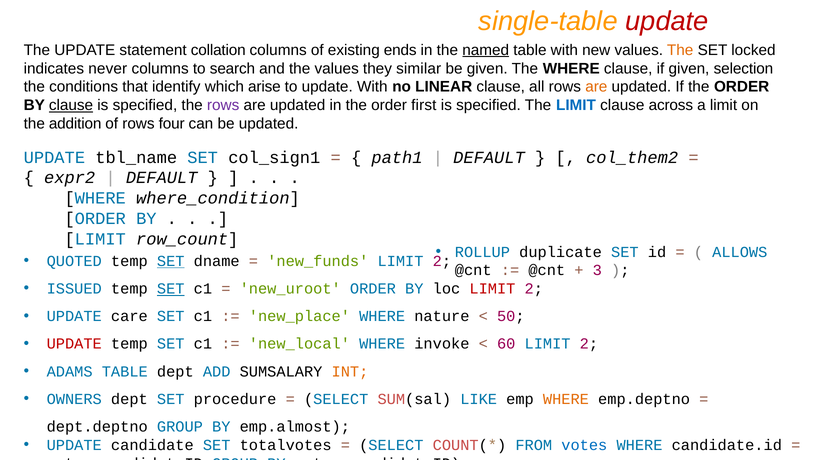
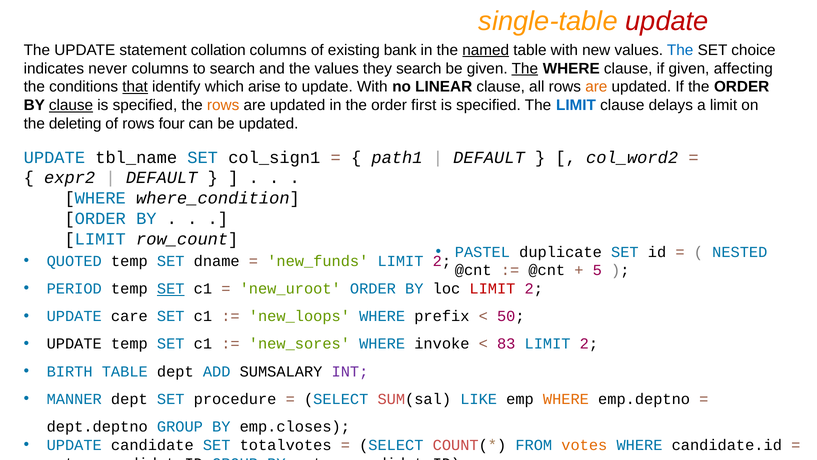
ends: ends -> bank
The at (680, 50) colour: orange -> blue
locked: locked -> choice
they similar: similar -> search
The at (525, 68) underline: none -> present
selection: selection -> affecting
that underline: none -> present
rows at (223, 105) colour: purple -> orange
across: across -> delays
addition: addition -> deleting
col_them2: col_them2 -> col_word2
ROLLUP: ROLLUP -> PASTEL
ALLOWS: ALLOWS -> NESTED
SET at (171, 261) underline: present -> none
3: 3 -> 5
ISSUED: ISSUED -> PERIOD
new_place: new_place -> new_loops
nature: nature -> prefix
UPDATE at (74, 344) colour: red -> black
new_local: new_local -> new_sores
60: 60 -> 83
ADAMS: ADAMS -> BIRTH
INT colour: orange -> purple
OWNERS: OWNERS -> MANNER
emp.almost: emp.almost -> emp.closes
votes colour: blue -> orange
